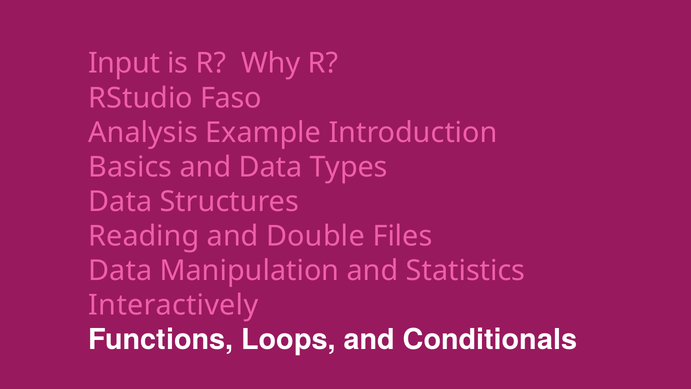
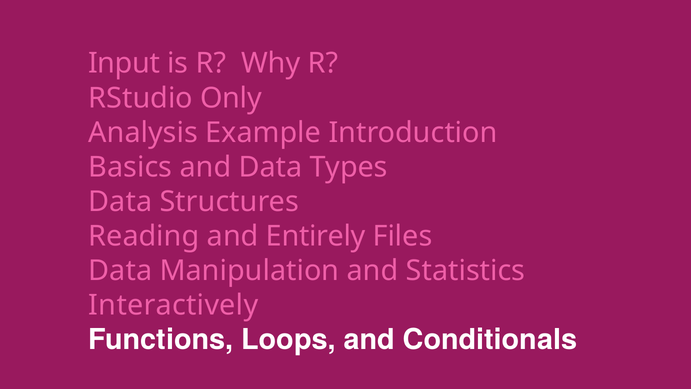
Faso: Faso -> Only
Double: Double -> Entirely
